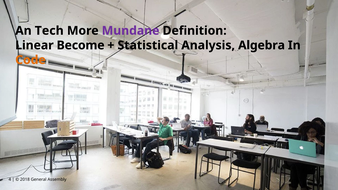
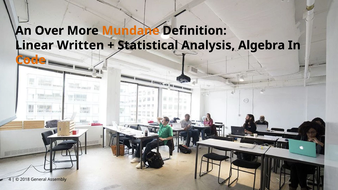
Tech: Tech -> Over
Mundane colour: purple -> orange
Become: Become -> Written
